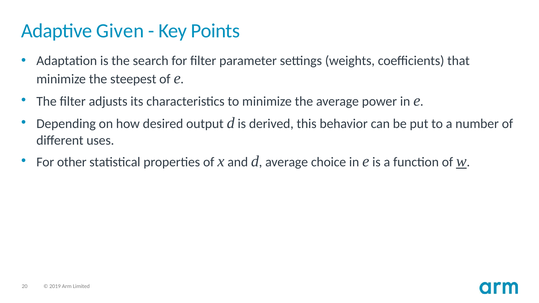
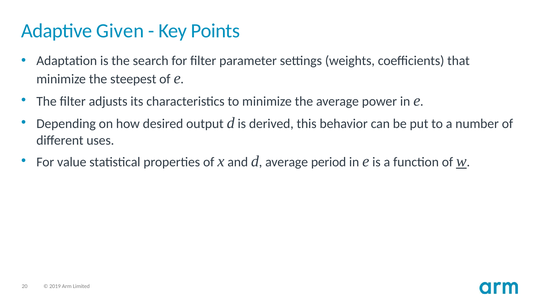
other: other -> value
choice: choice -> period
